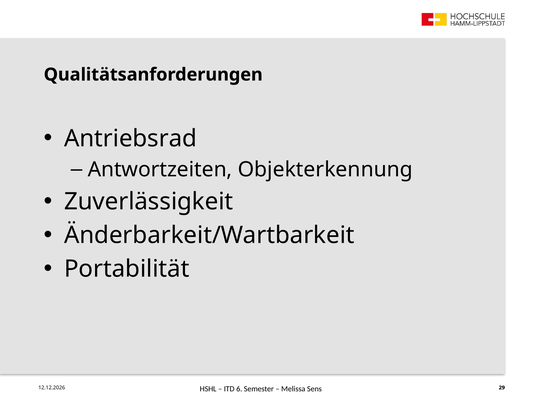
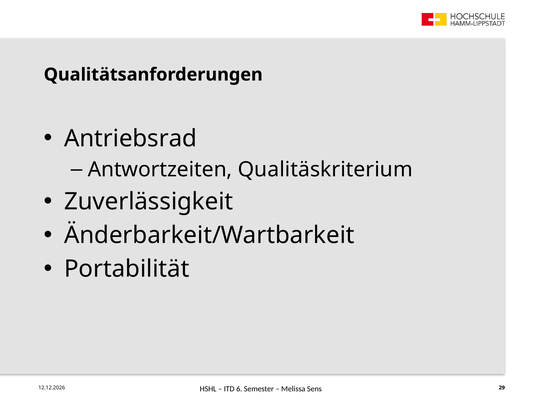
Objekterkennung: Objekterkennung -> Qualitäskriterium
